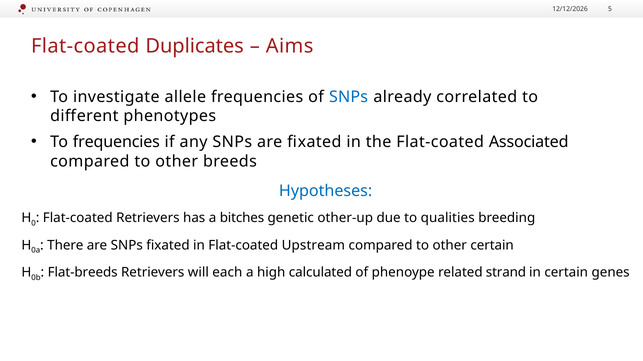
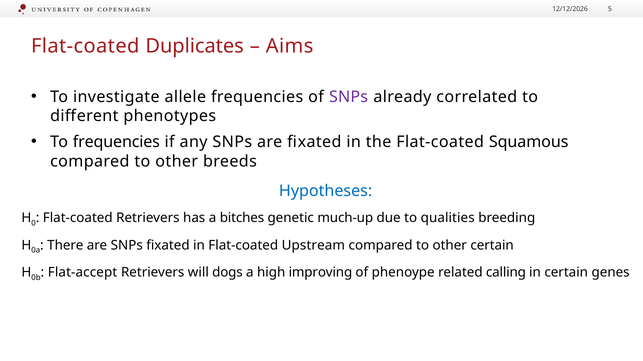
SNPs at (349, 97) colour: blue -> purple
Associated: Associated -> Squamous
other-up: other-up -> much-up
Flat-breeds: Flat-breeds -> Flat-accept
each: each -> dogs
calculated: calculated -> improving
strand: strand -> calling
